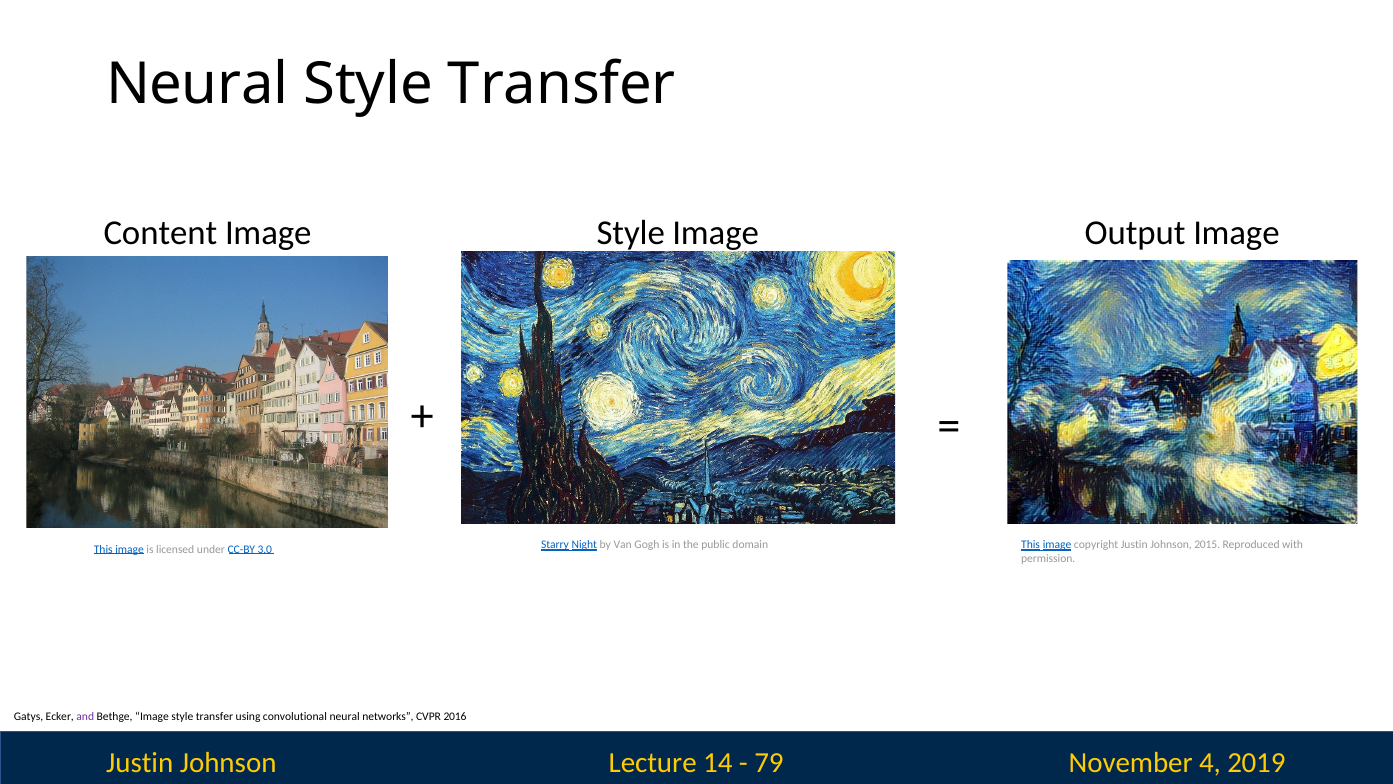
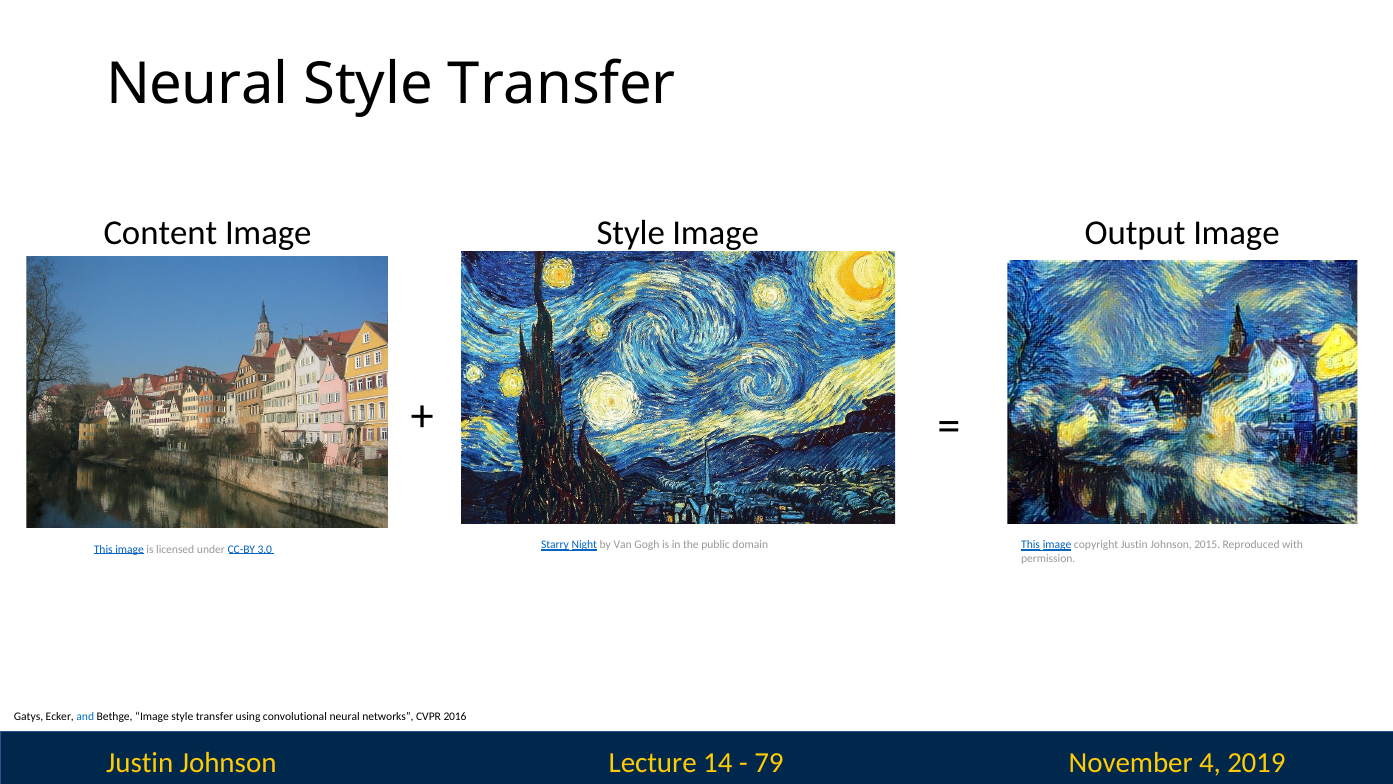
and colour: purple -> blue
